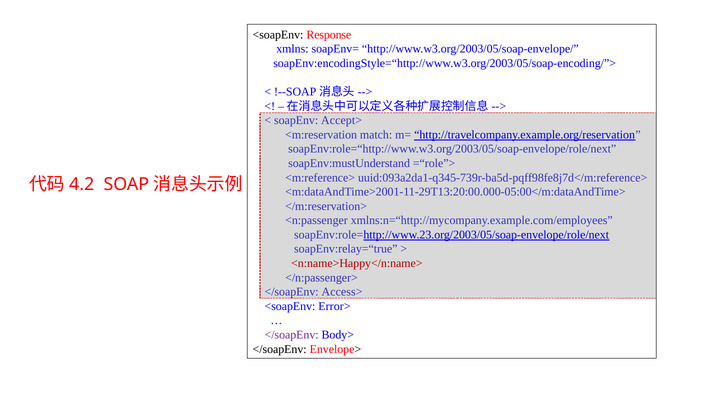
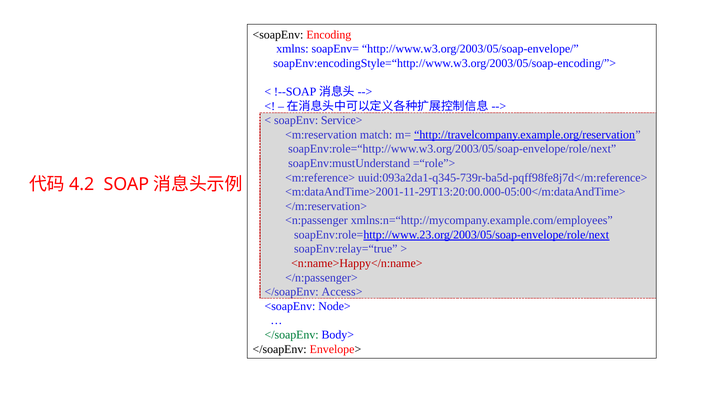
Response: Response -> Encoding
Accept>: Accept> -> Service>
Error>: Error> -> Node>
</soapEnv at (292, 334) colour: purple -> green
